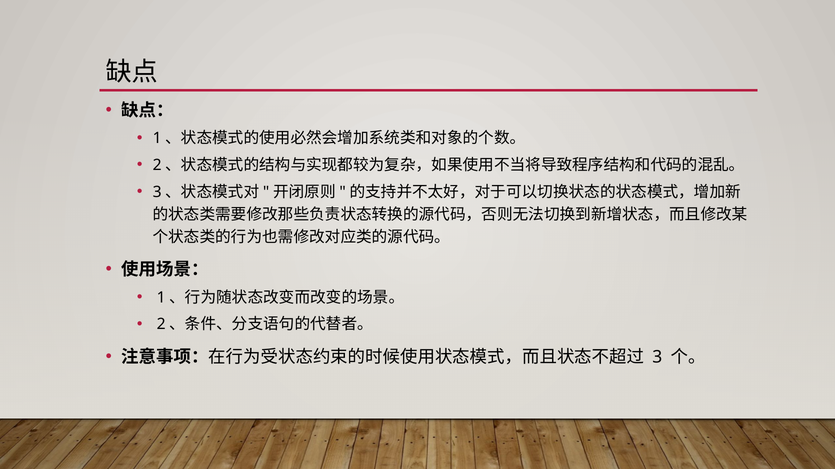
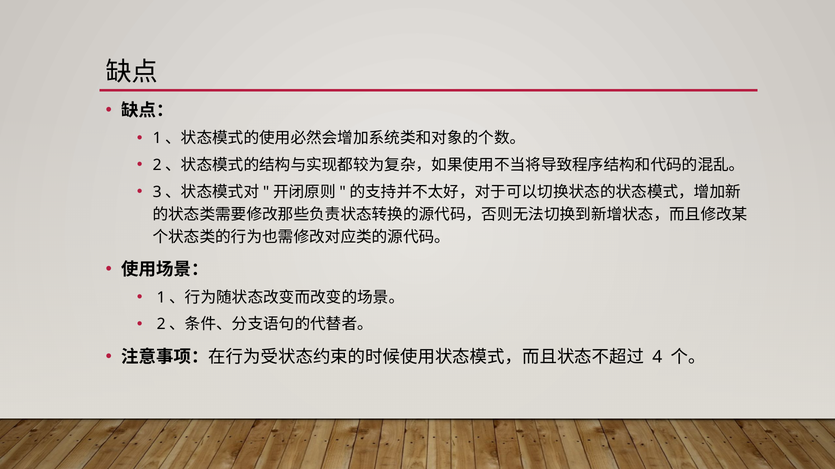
3: 3 -> 4
